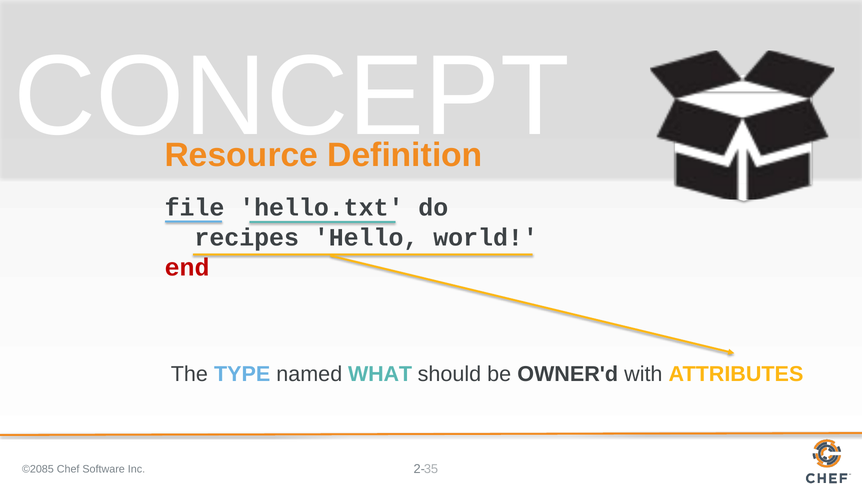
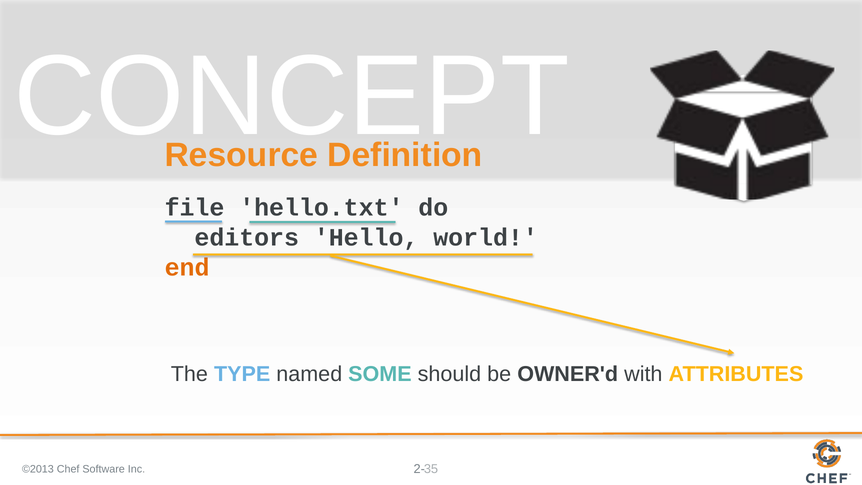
recipes: recipes -> editors
end colour: red -> orange
WHAT: WHAT -> SOME
©2085: ©2085 -> ©2013
